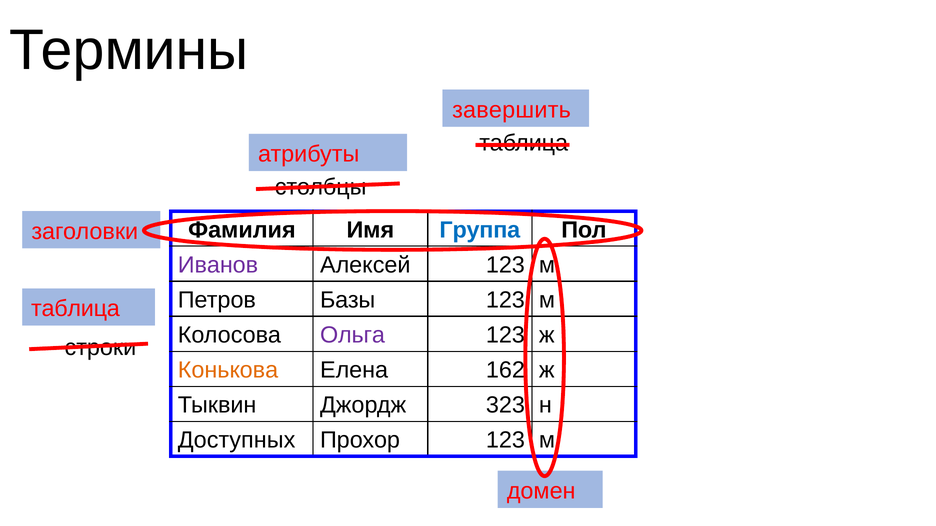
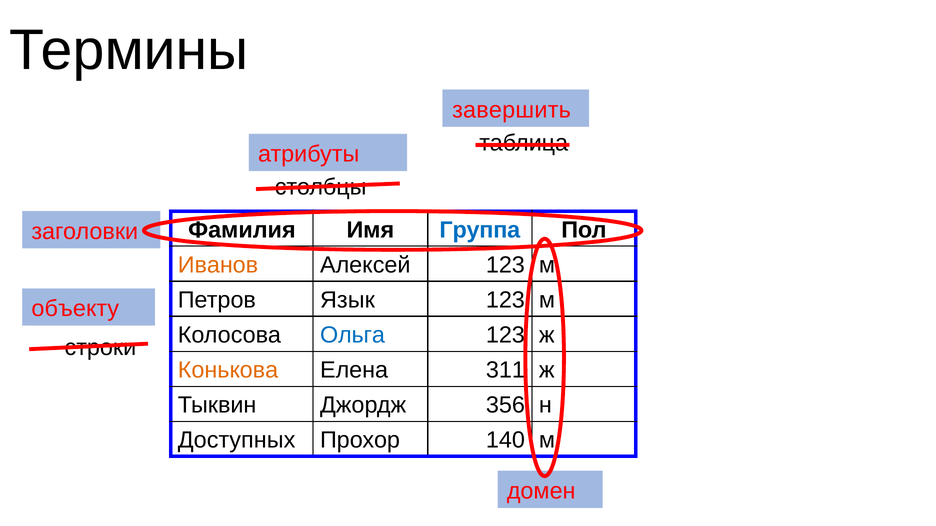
Иванов colour: purple -> orange
Базы: Базы -> Язык
таблица at (75, 309): таблица -> объекту
Ольга colour: purple -> blue
162: 162 -> 311
323: 323 -> 356
Прохор 123: 123 -> 140
